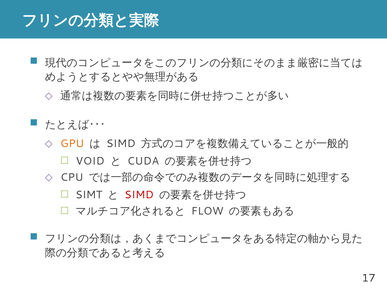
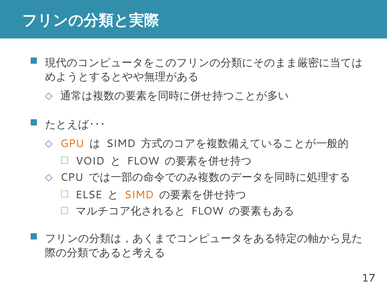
CUDA at (143, 161): CUDA -> FLOW
SIMT: SIMT -> ELSE
SIMD at (139, 195) colour: red -> orange
